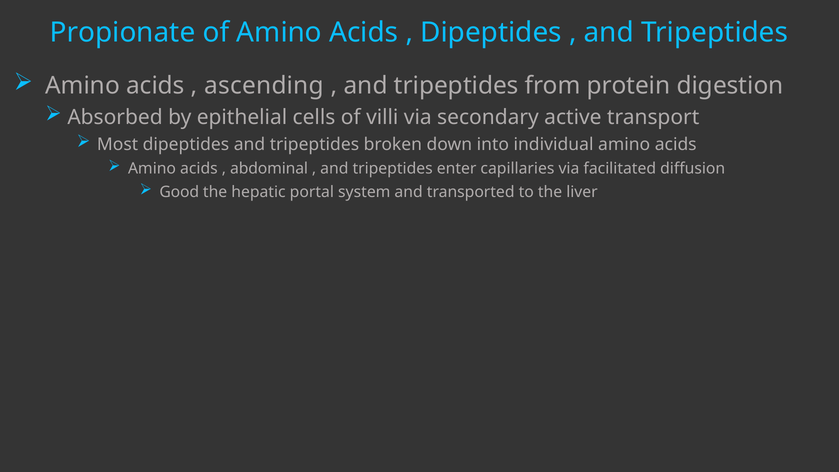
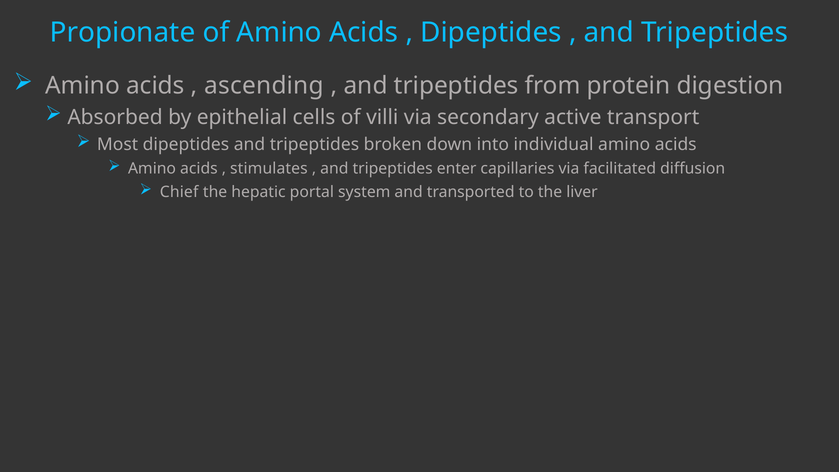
abdominal: abdominal -> stimulates
Good: Good -> Chief
